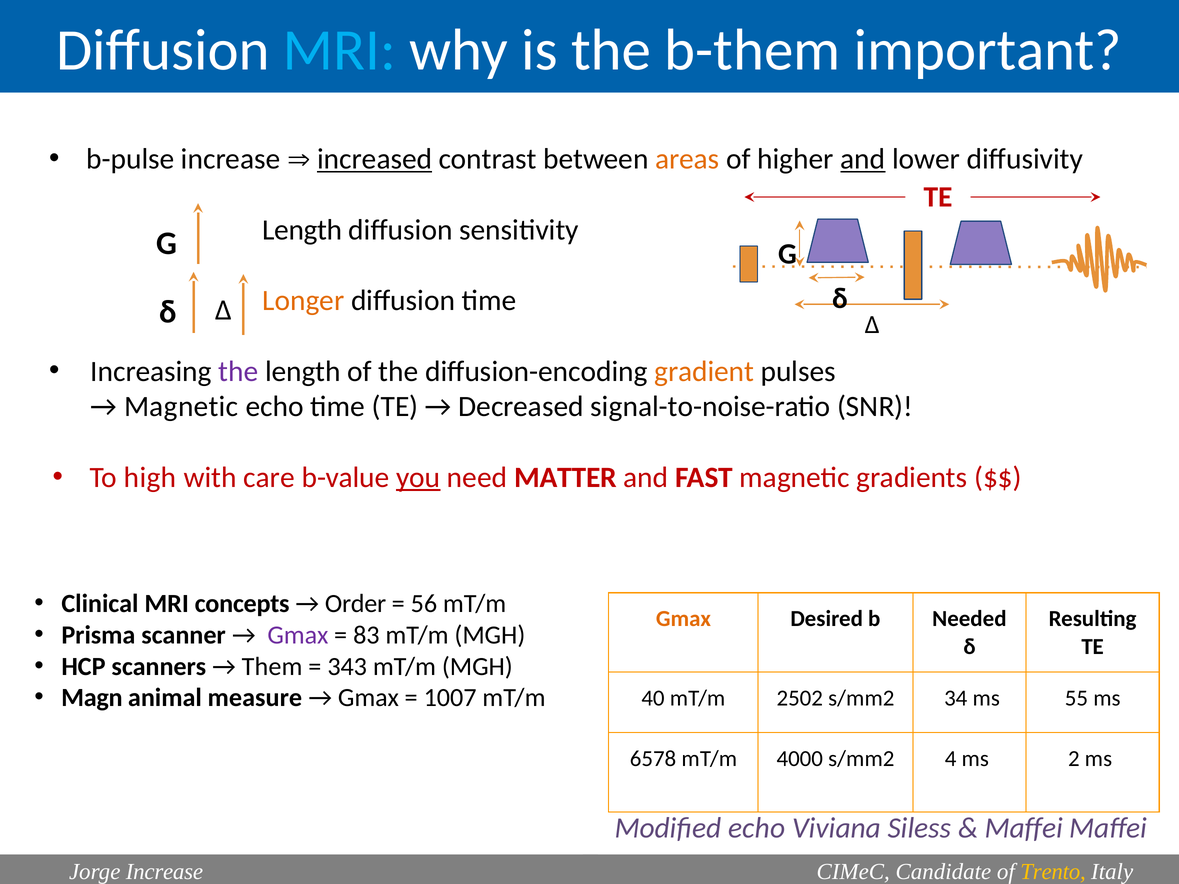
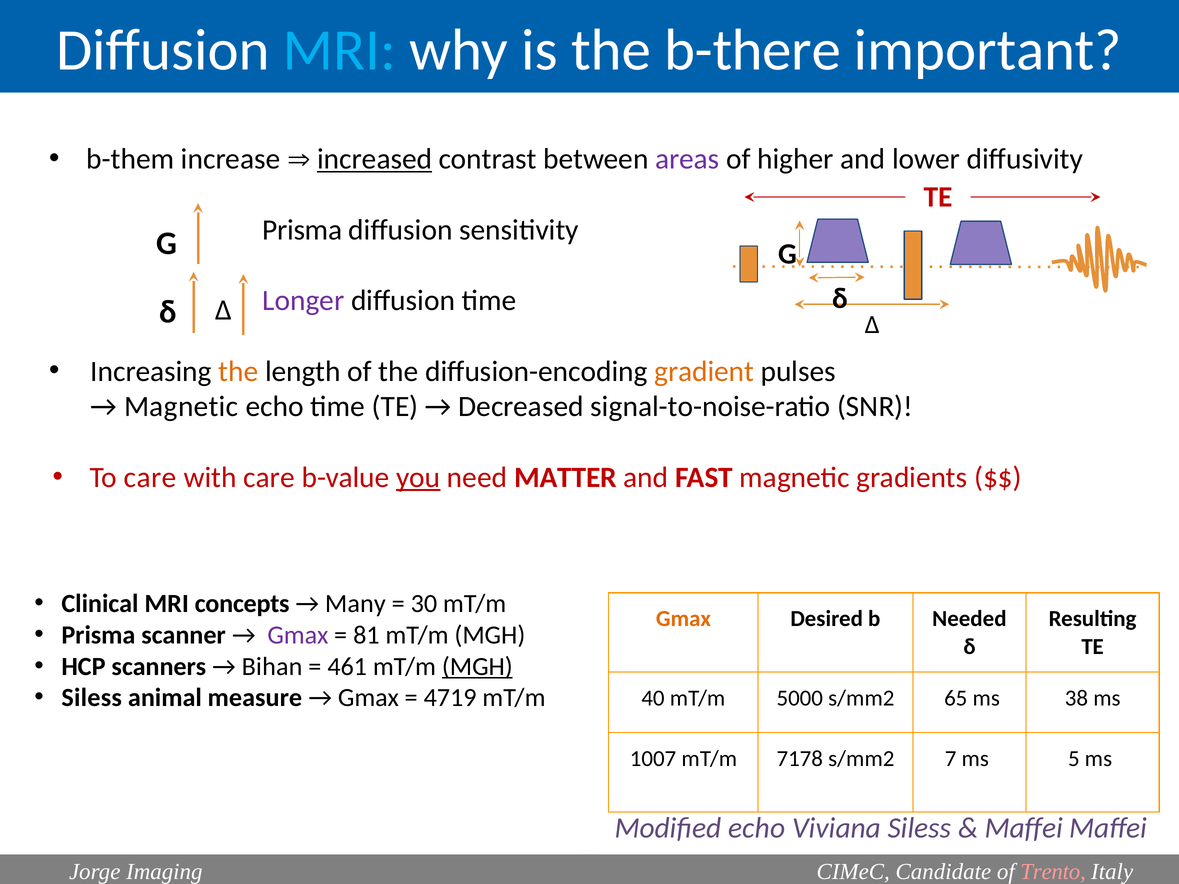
b-them: b-them -> b-there
b-pulse: b-pulse -> b-them
areas colour: orange -> purple
and at (863, 159) underline: present -> none
Length at (302, 230): Length -> Prisma
Longer colour: orange -> purple
the at (238, 371) colour: purple -> orange
To high: high -> care
Order: Order -> Many
56: 56 -> 30
83: 83 -> 81
Them: Them -> Bihan
343: 343 -> 461
MGH at (477, 667) underline: none -> present
Magn at (92, 698): Magn -> Siless
1007: 1007 -> 4719
2502: 2502 -> 5000
34: 34 -> 65
55: 55 -> 38
6578: 6578 -> 1007
4000: 4000 -> 7178
4: 4 -> 7
2: 2 -> 5
Jorge Increase: Increase -> Imaging
Trento colour: yellow -> pink
